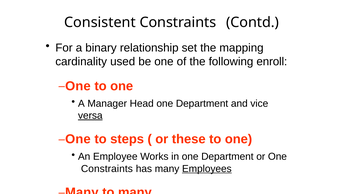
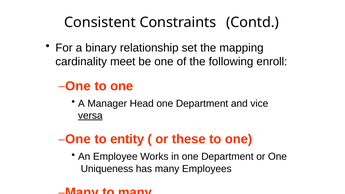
used: used -> meet
steps: steps -> entity
Constraints at (107, 169): Constraints -> Uniqueness
Employees underline: present -> none
